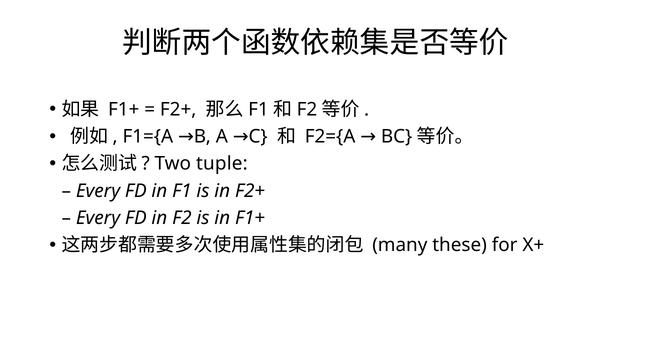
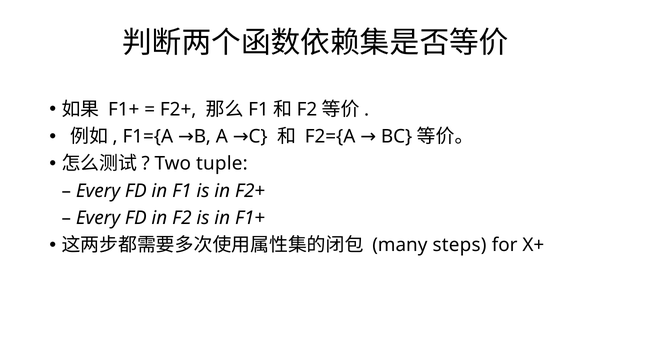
these: these -> steps
